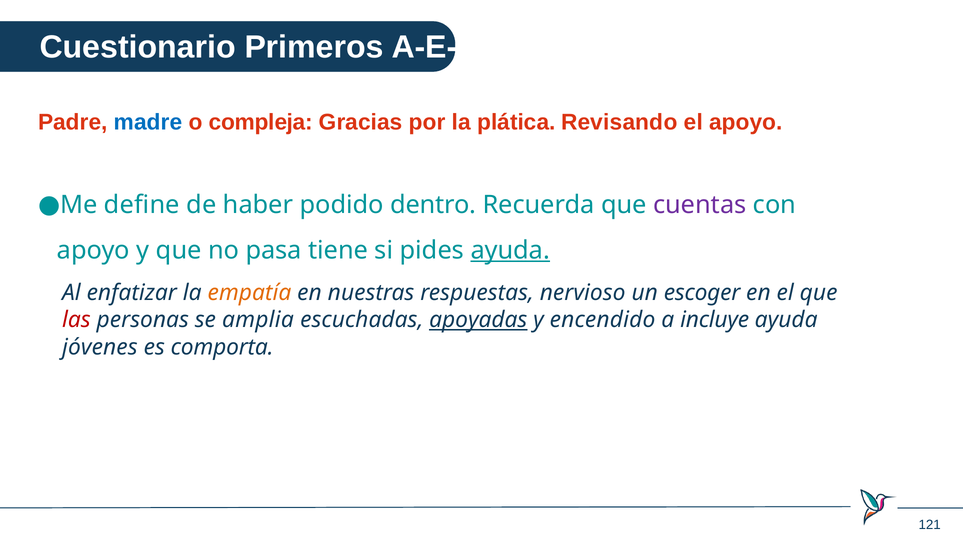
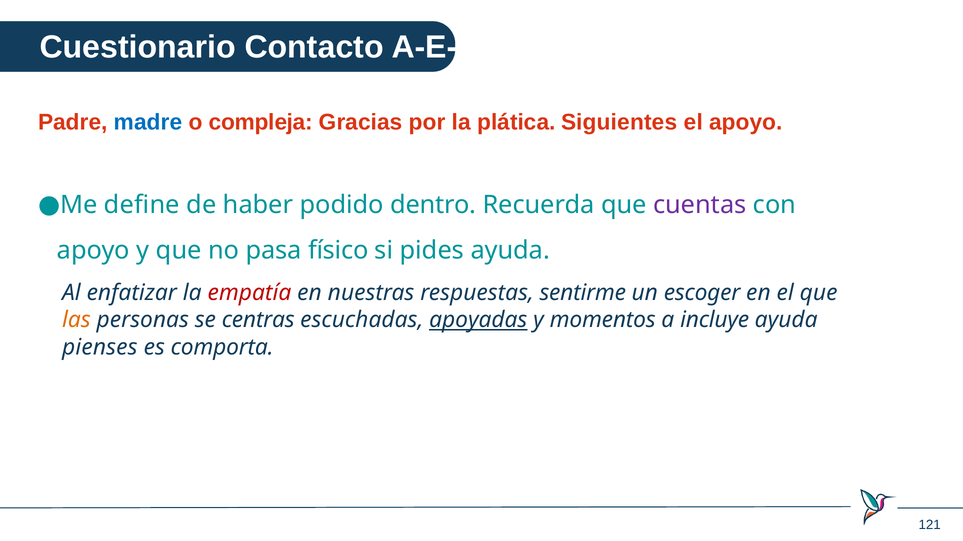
Primeros: Primeros -> Contacto
Revisando: Revisando -> Siguientes
tiene: tiene -> físico
ayuda at (510, 251) underline: present -> none
empatía colour: orange -> red
nervioso: nervioso -> sentirme
las colour: red -> orange
amplia: amplia -> centras
encendido: encendido -> momentos
jóvenes: jóvenes -> pienses
